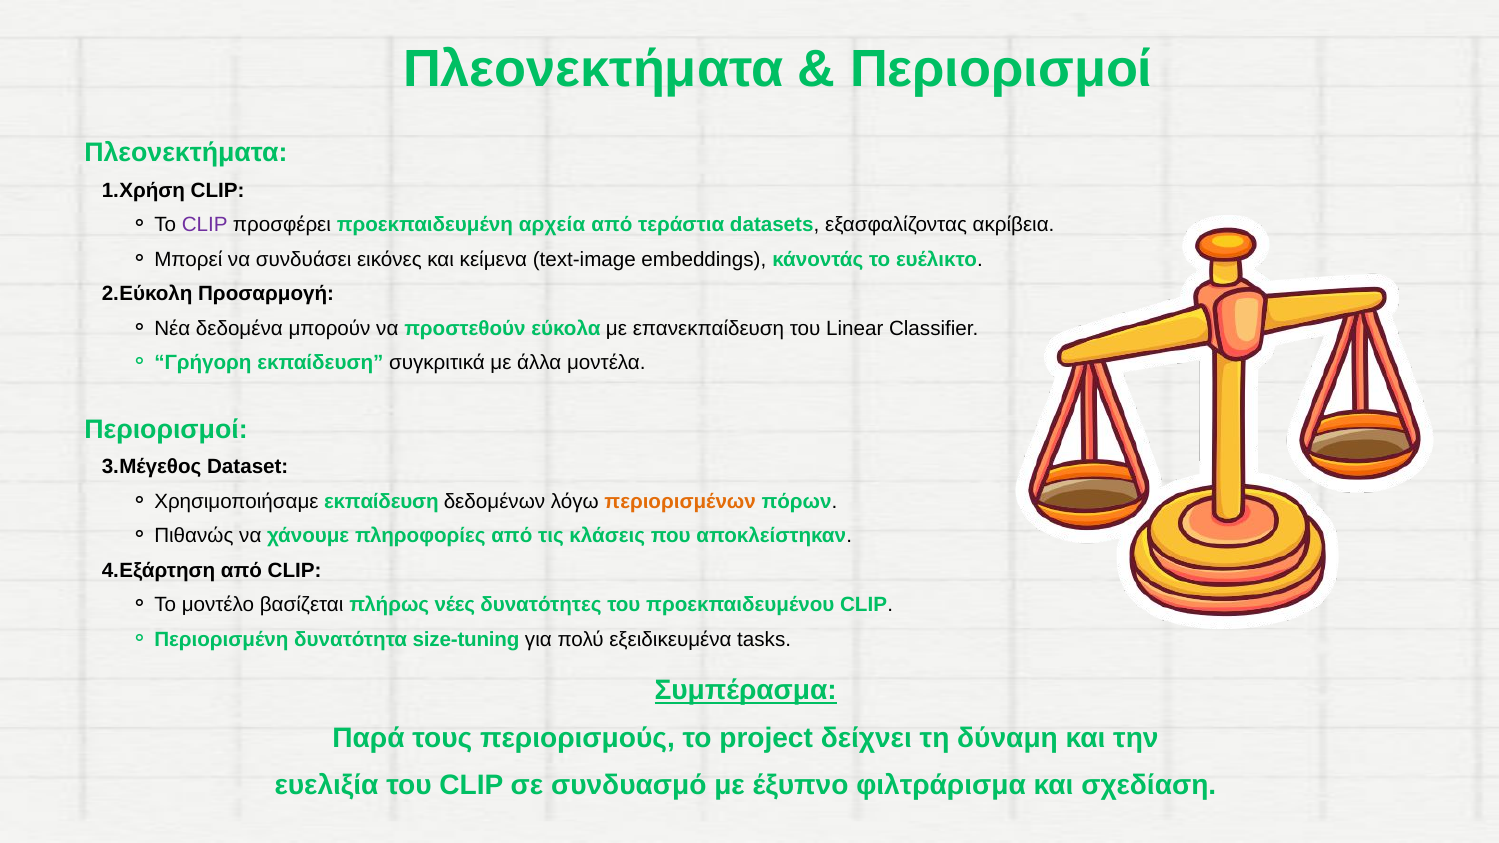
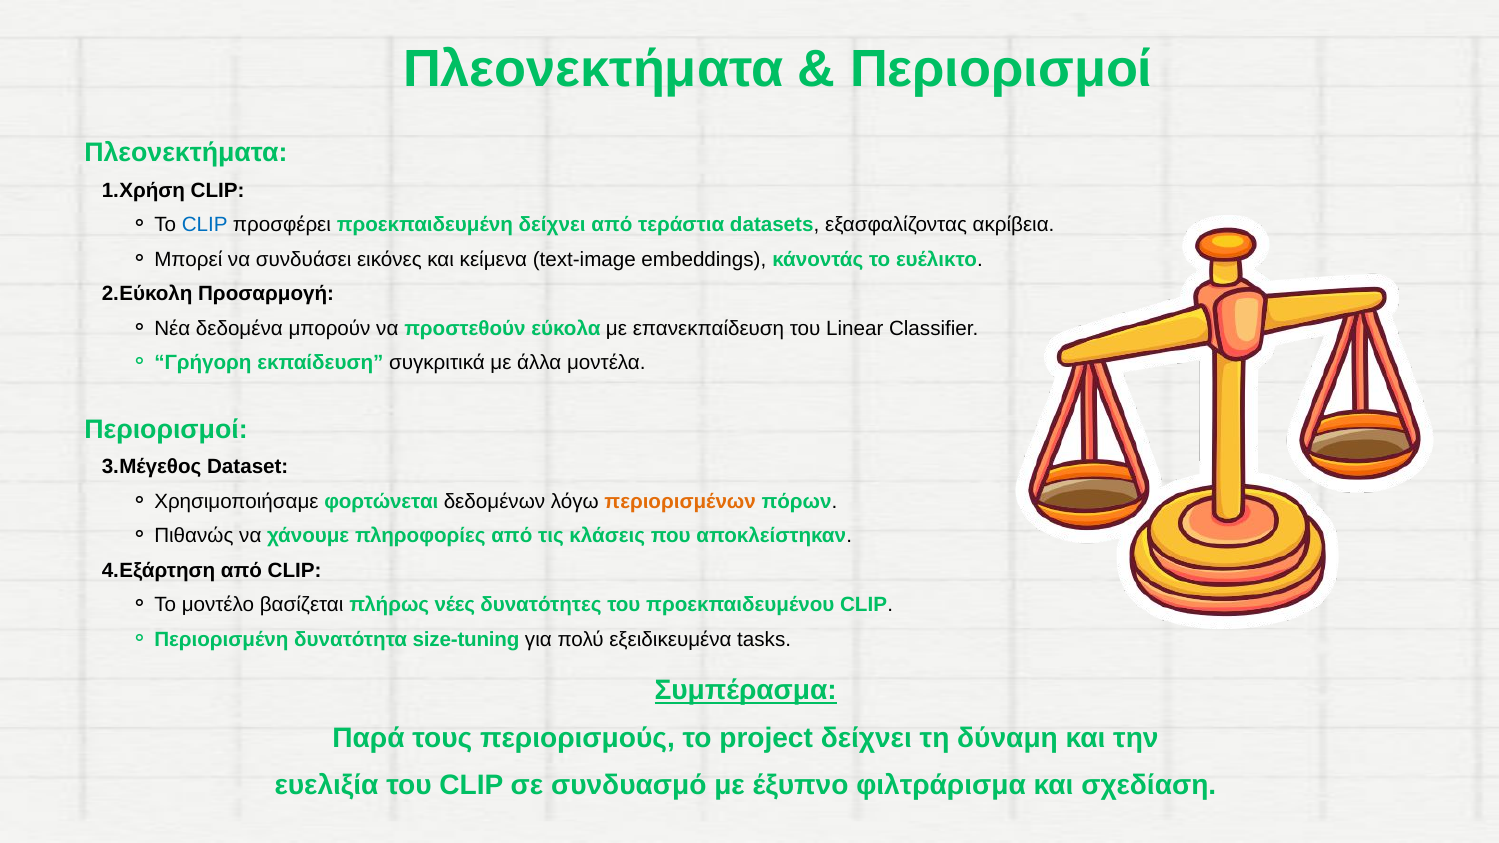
CLIP at (205, 225) colour: purple -> blue
προεκπαιδευμένη αρχεία: αρχεία -> δείχνει
Χρησιμοποιήσαμε εκπαίδευση: εκπαίδευση -> φορτώνεται
